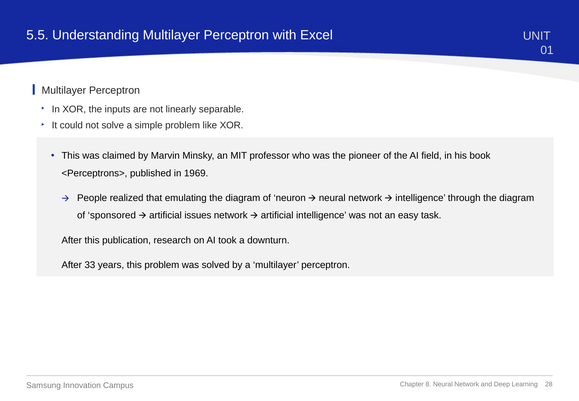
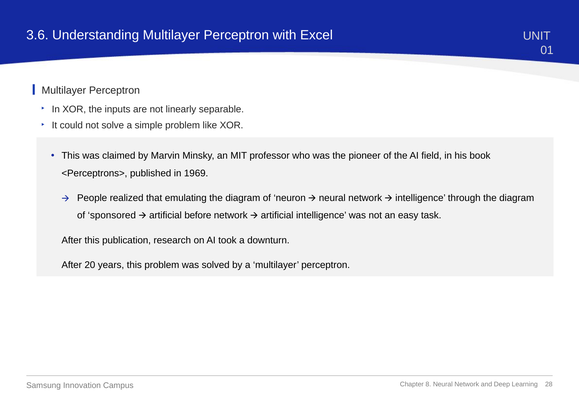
5.5: 5.5 -> 3.6
issues: issues -> before
33: 33 -> 20
